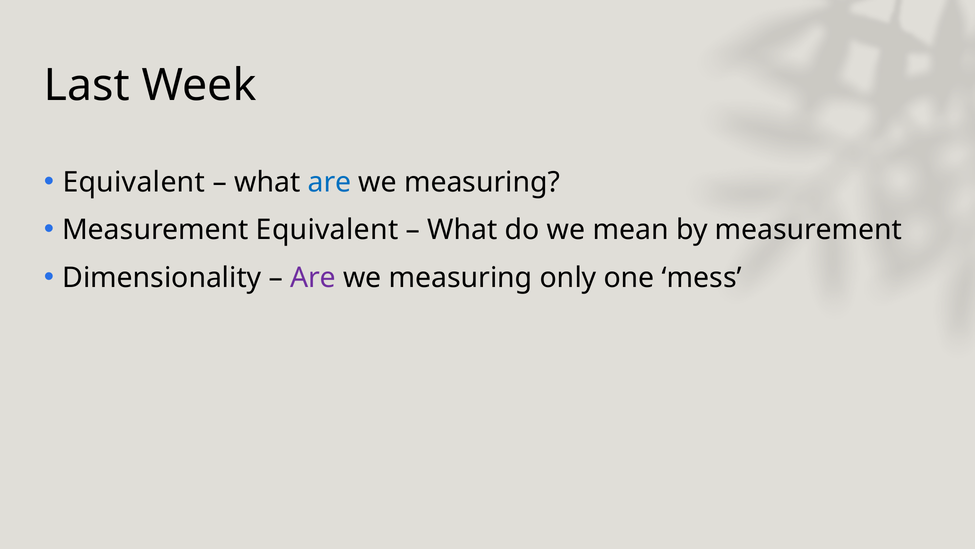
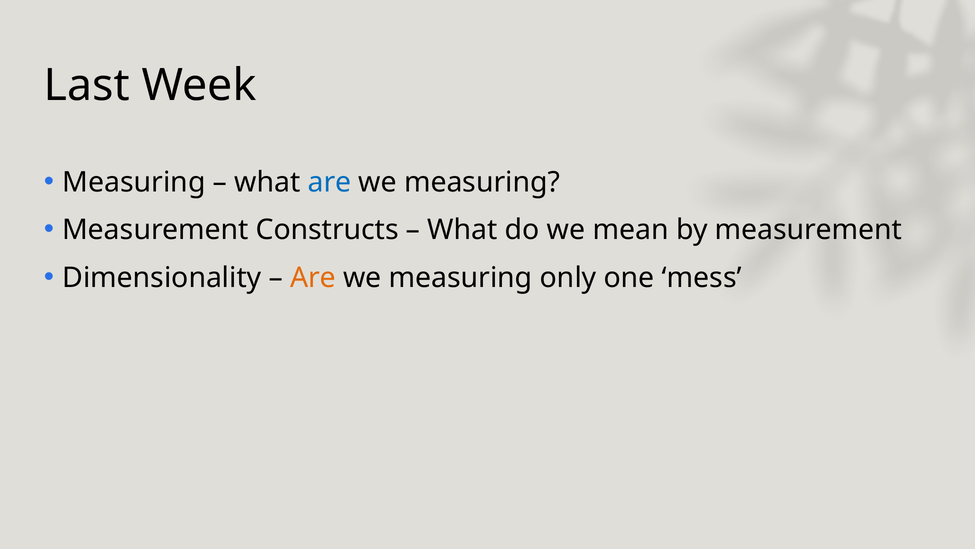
Equivalent at (134, 182): Equivalent -> Measuring
Measurement Equivalent: Equivalent -> Constructs
Are at (313, 277) colour: purple -> orange
